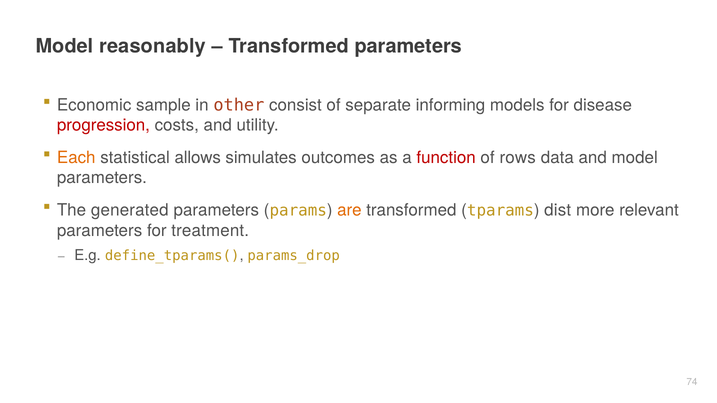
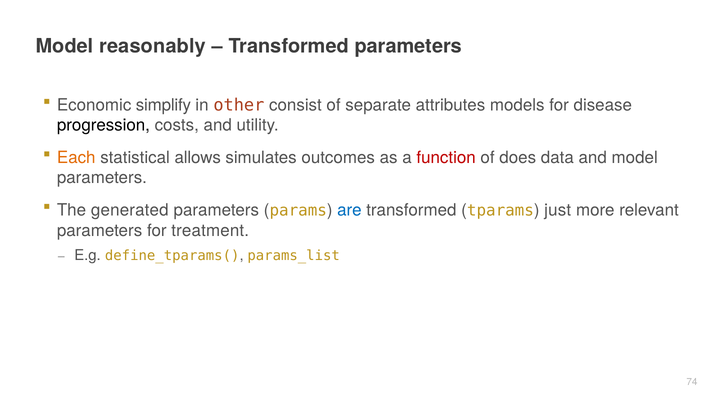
sample: sample -> simplify
informing: informing -> attributes
progression colour: red -> black
rows: rows -> does
are colour: orange -> blue
dist: dist -> just
params_drop: params_drop -> params_list
